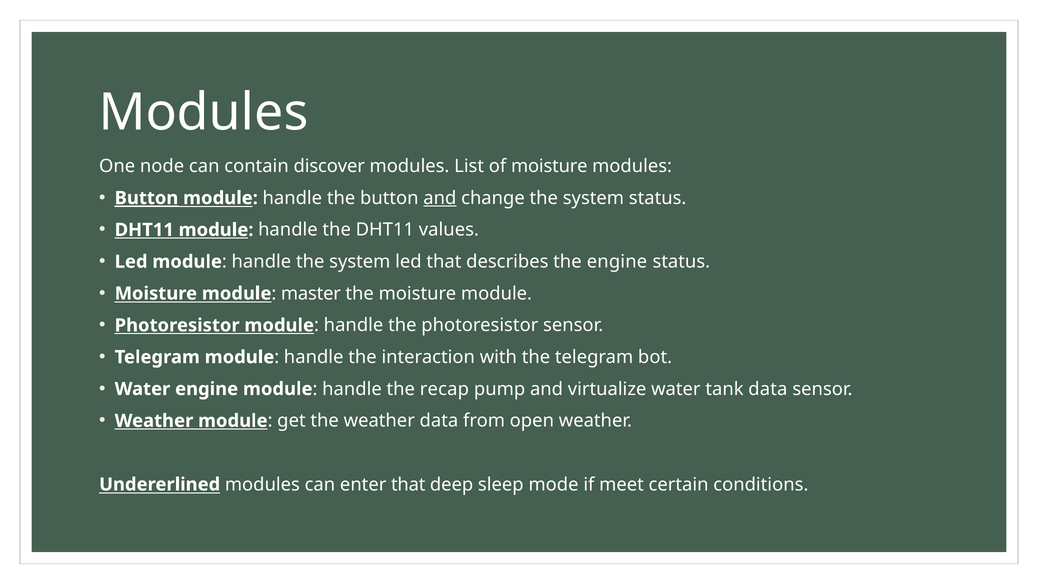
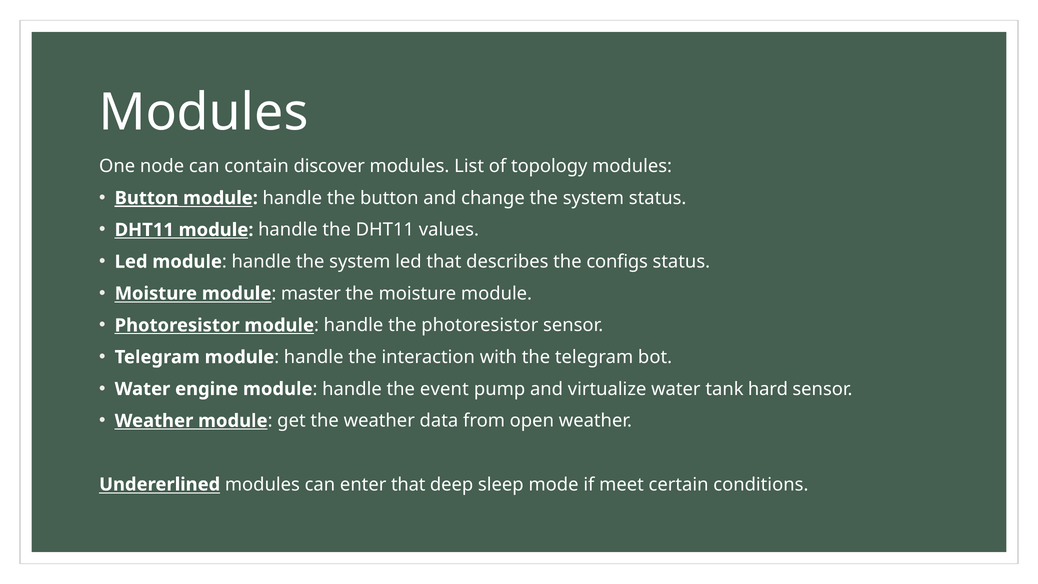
of moisture: moisture -> topology
and at (440, 198) underline: present -> none
the engine: engine -> configs
recap: recap -> event
tank data: data -> hard
